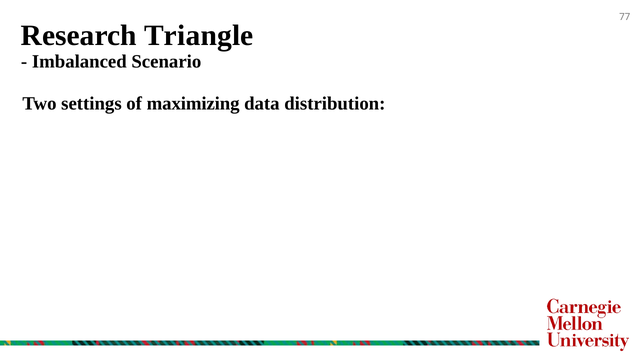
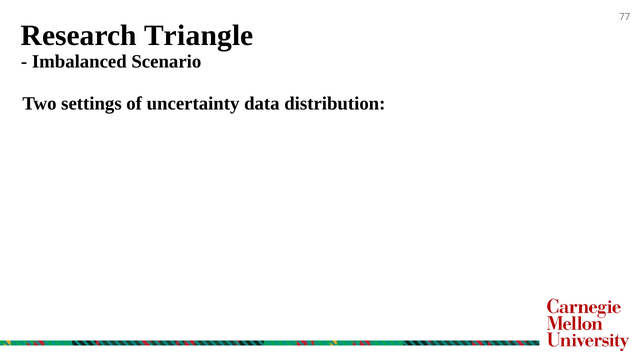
maximizing: maximizing -> uncertainty
